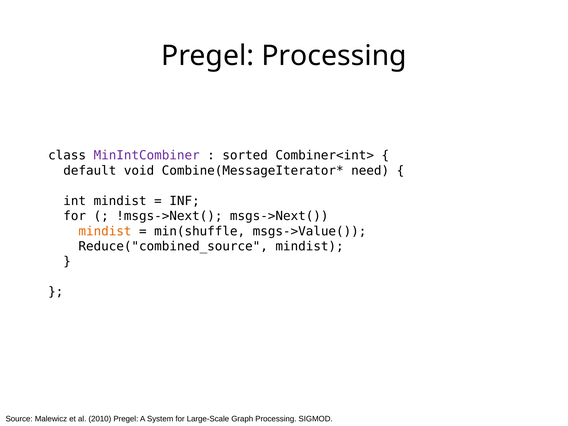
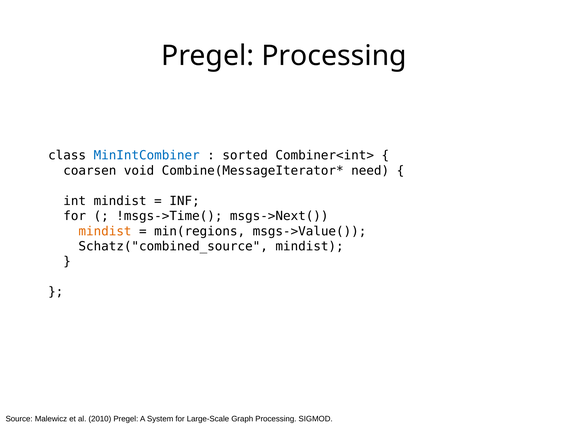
MinIntCombiner colour: purple -> blue
default: default -> coarsen
!msgs->Next(: !msgs->Next( -> !msgs->Time(
min(shuffle: min(shuffle -> min(regions
Reduce("combined_source: Reduce("combined_source -> Schatz("combined_source
